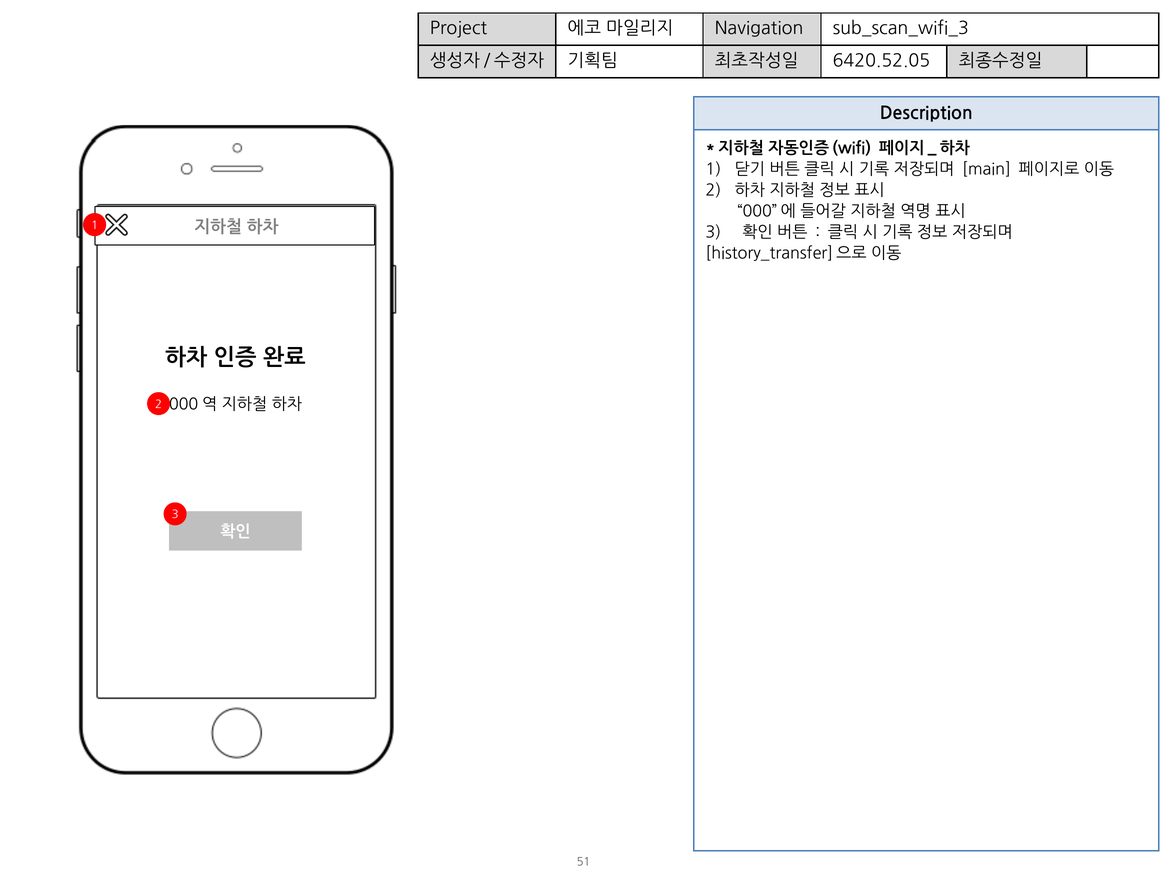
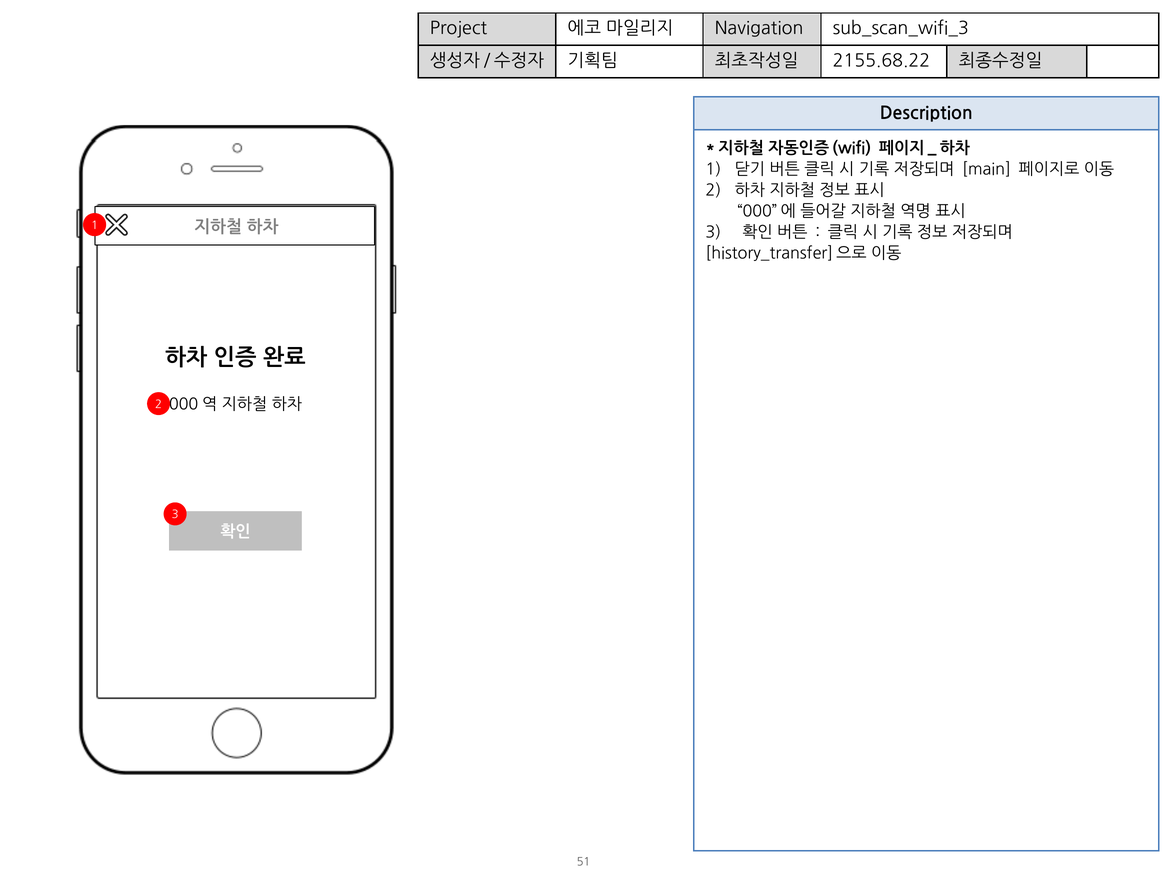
6420.52.05: 6420.52.05 -> 2155.68.22
